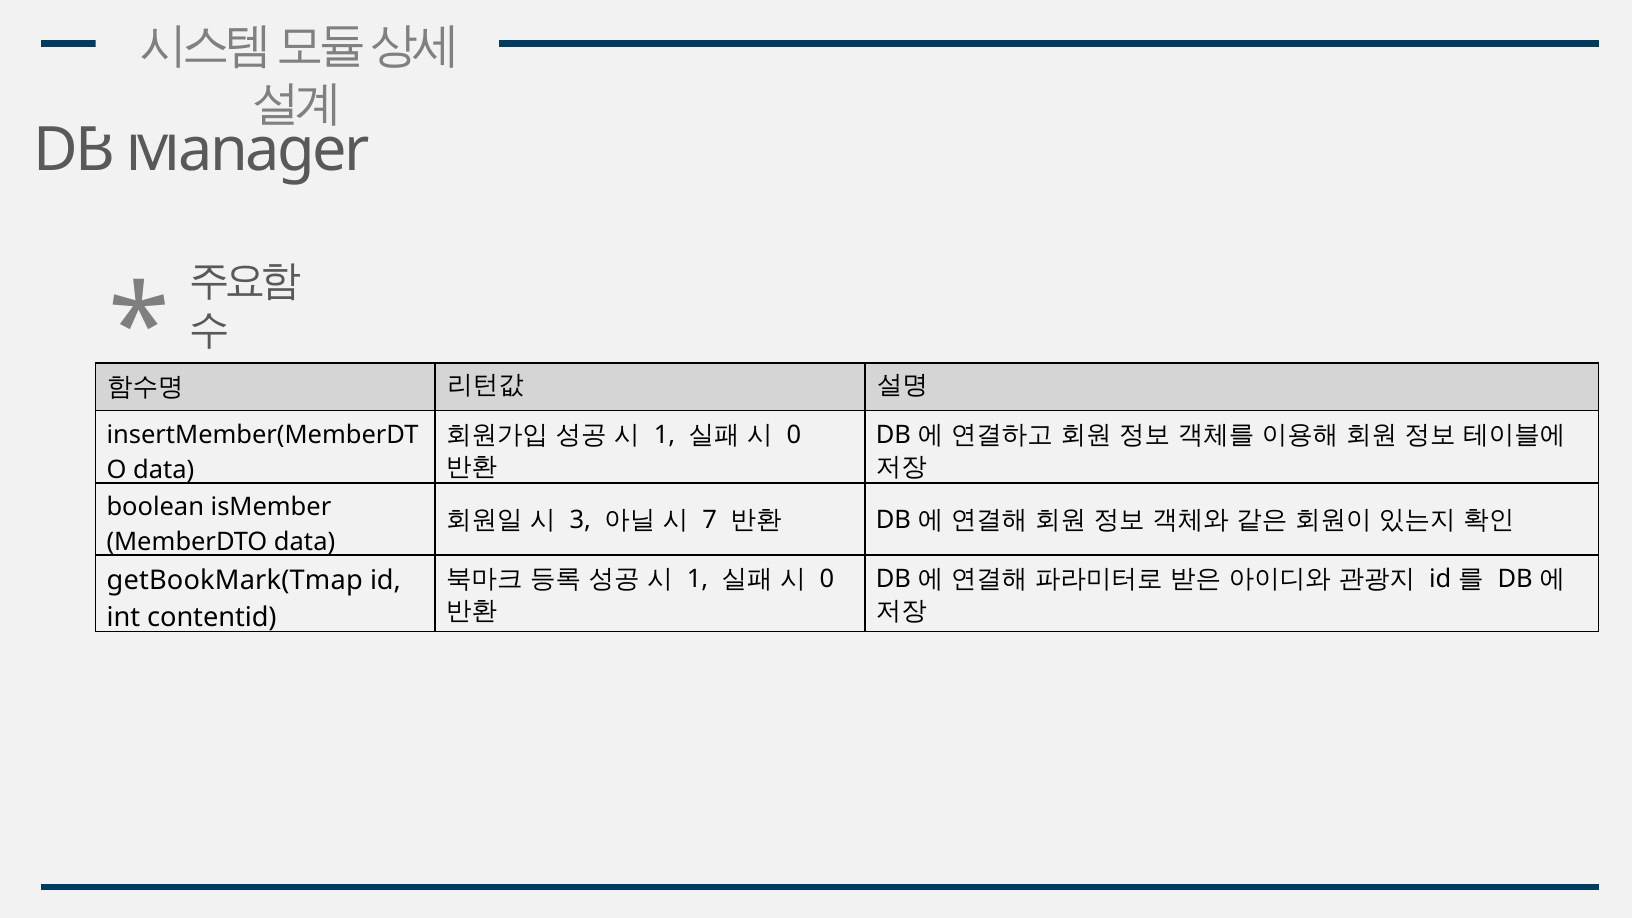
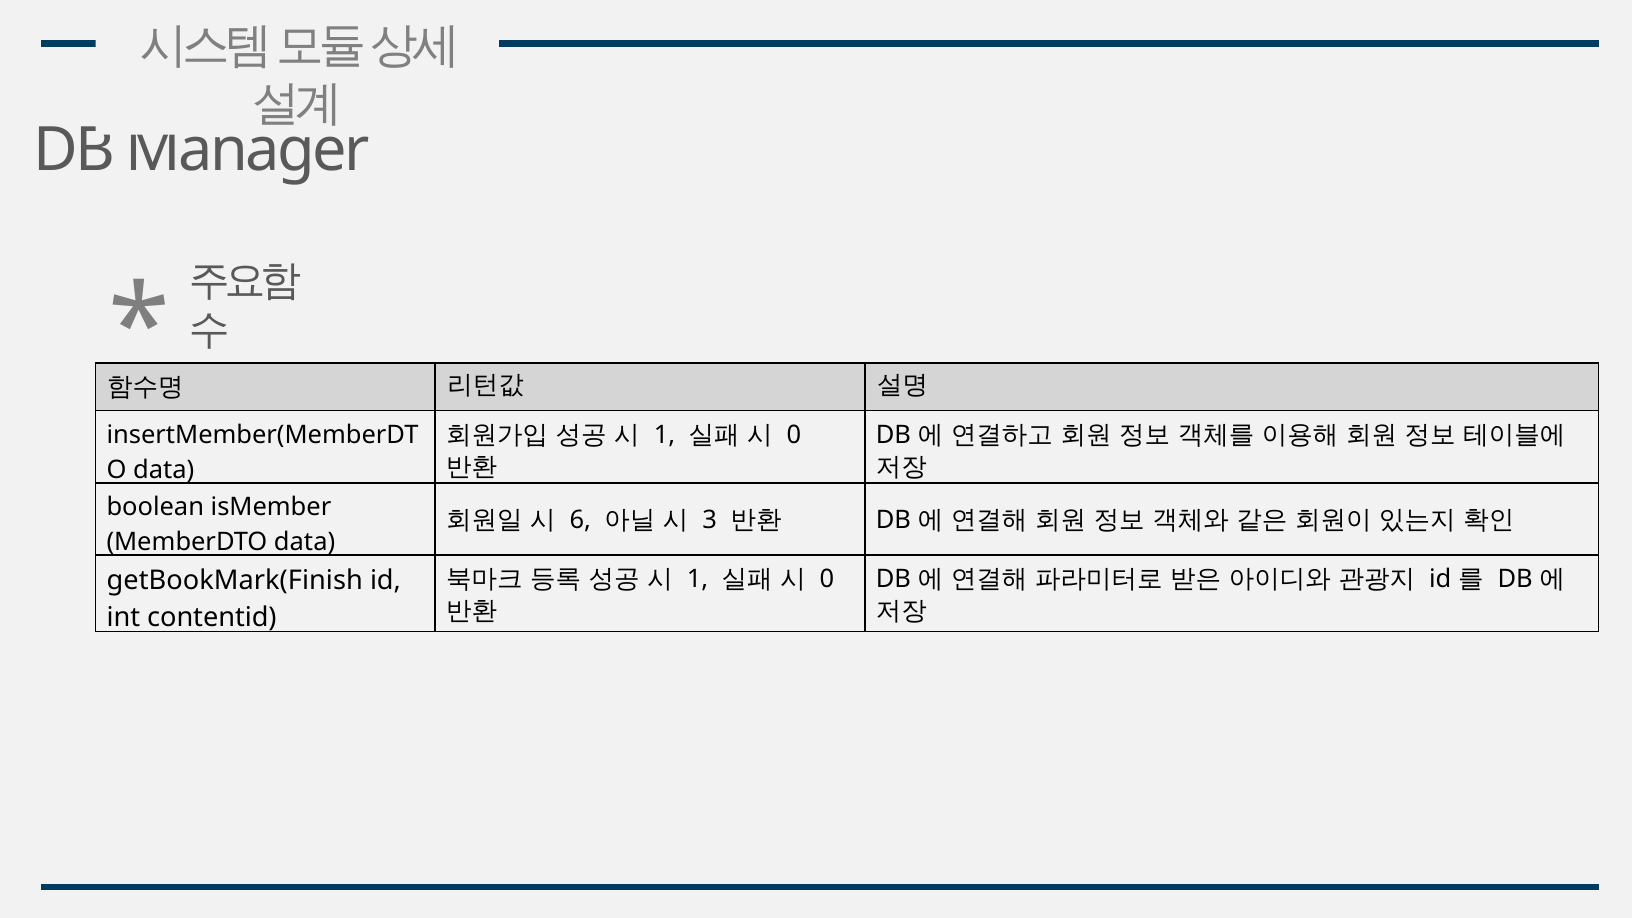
3: 3 -> 6
7: 7 -> 3
getBookMark(Tmap: getBookMark(Tmap -> getBookMark(Finish
